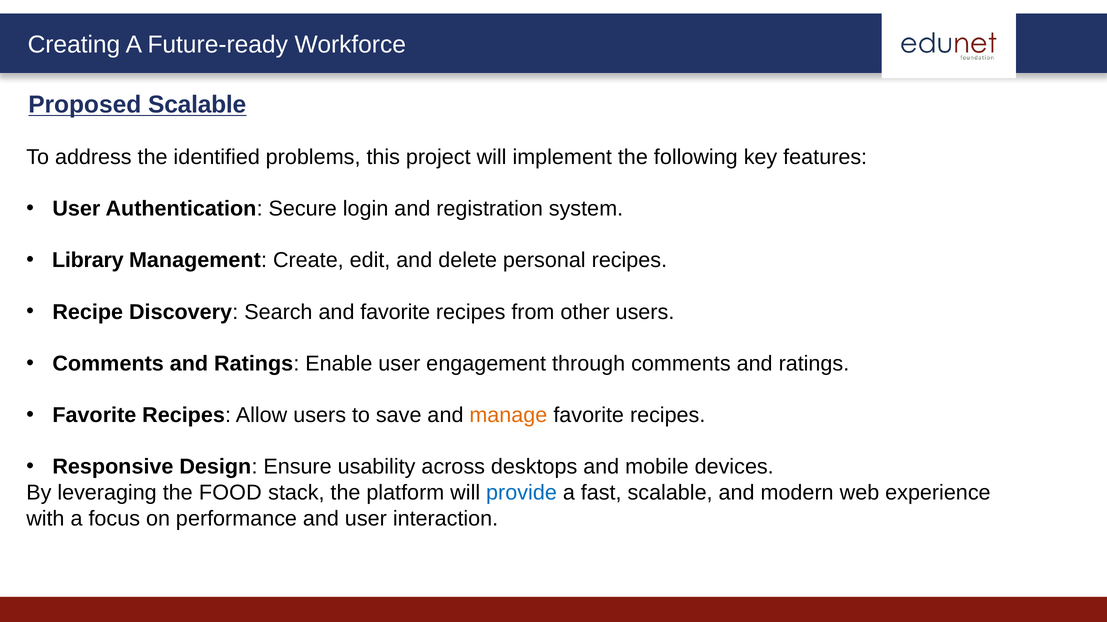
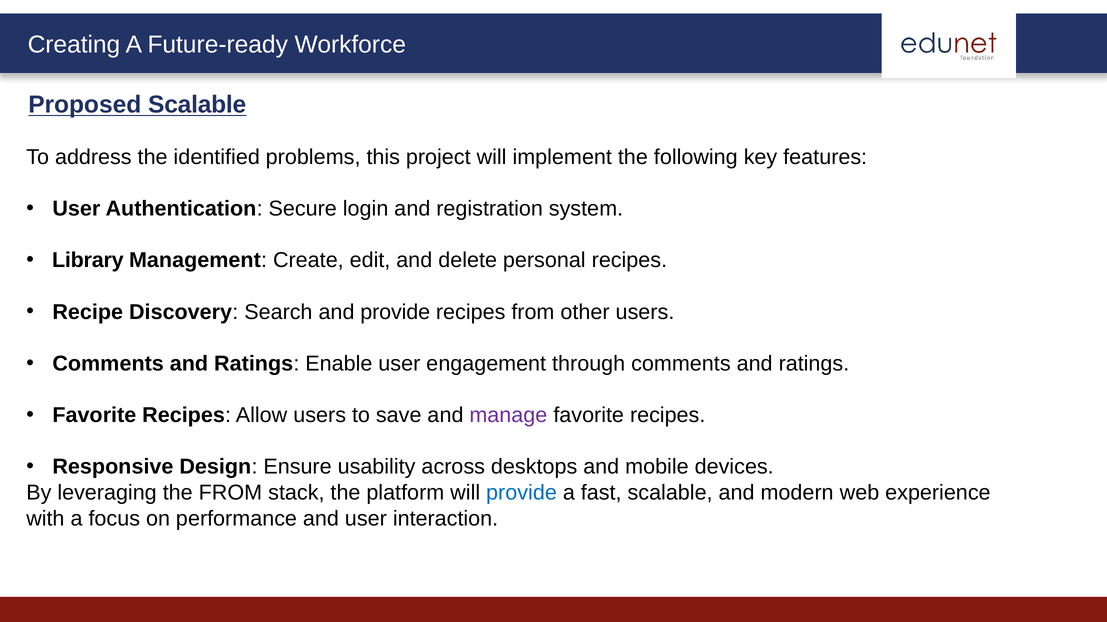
and favorite: favorite -> provide
manage colour: orange -> purple
the FOOD: FOOD -> FROM
